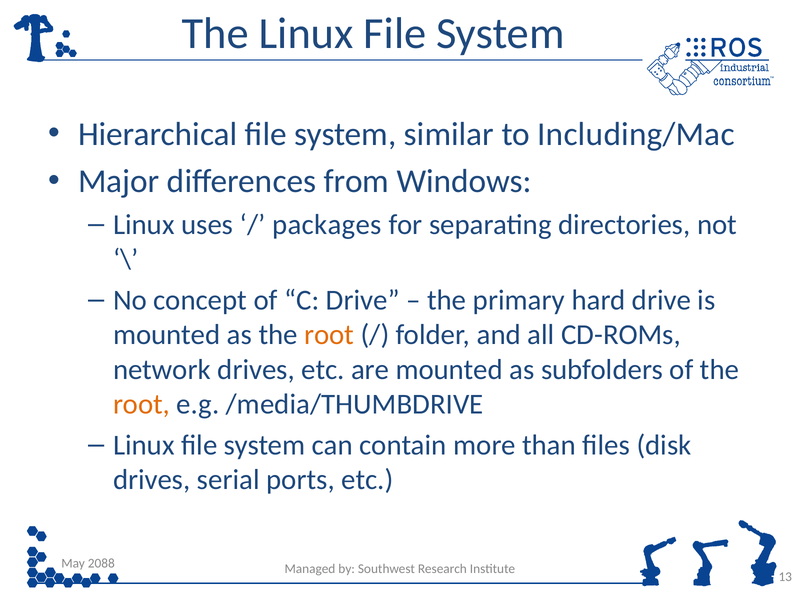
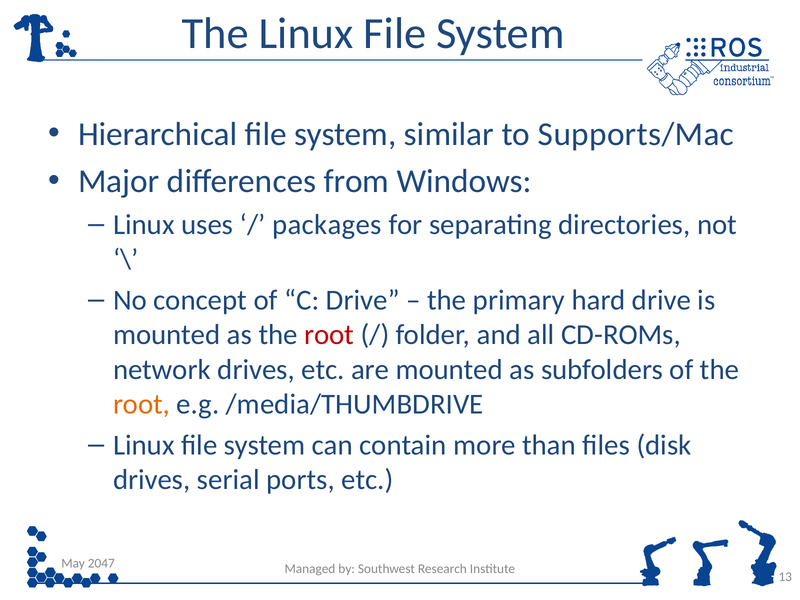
Including/Mac: Including/Mac -> Supports/Mac
root at (329, 335) colour: orange -> red
2088: 2088 -> 2047
